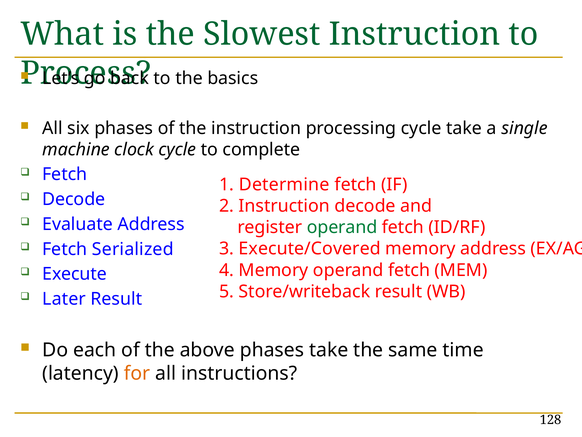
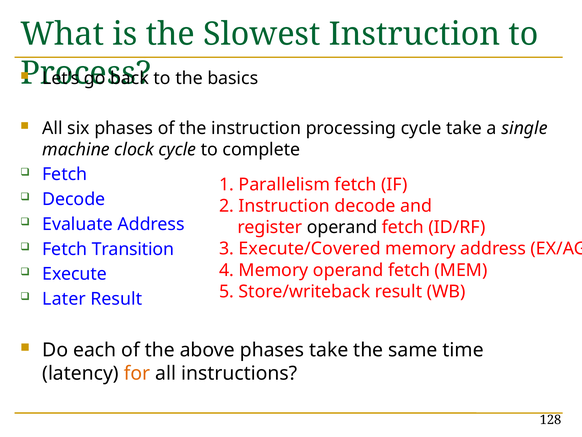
Determine: Determine -> Parallelism
operand at (342, 227) colour: green -> black
Serialized: Serialized -> Transition
